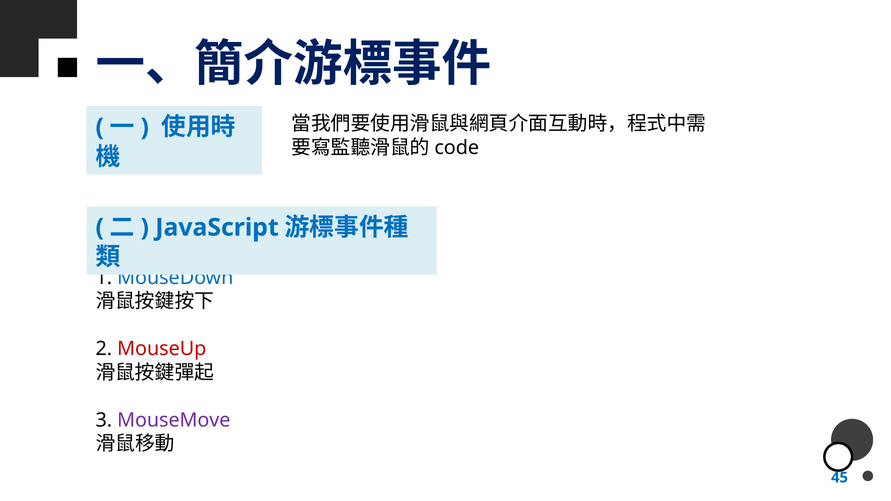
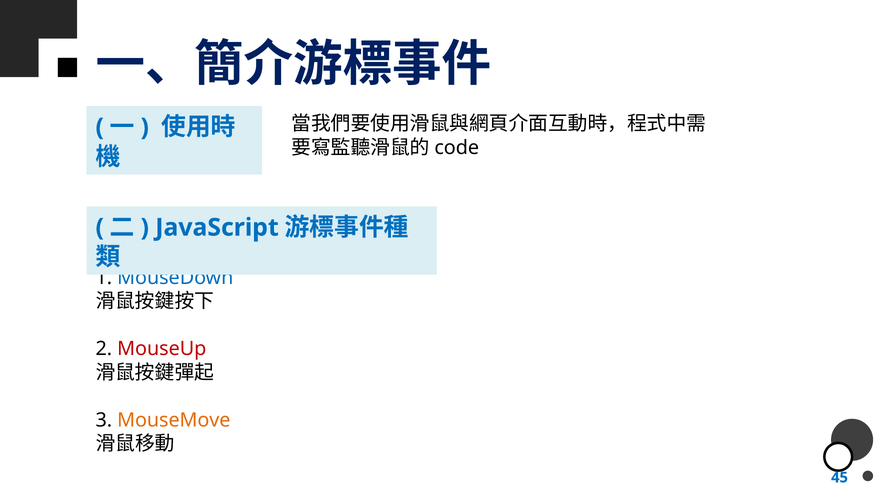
MouseMove colour: purple -> orange
